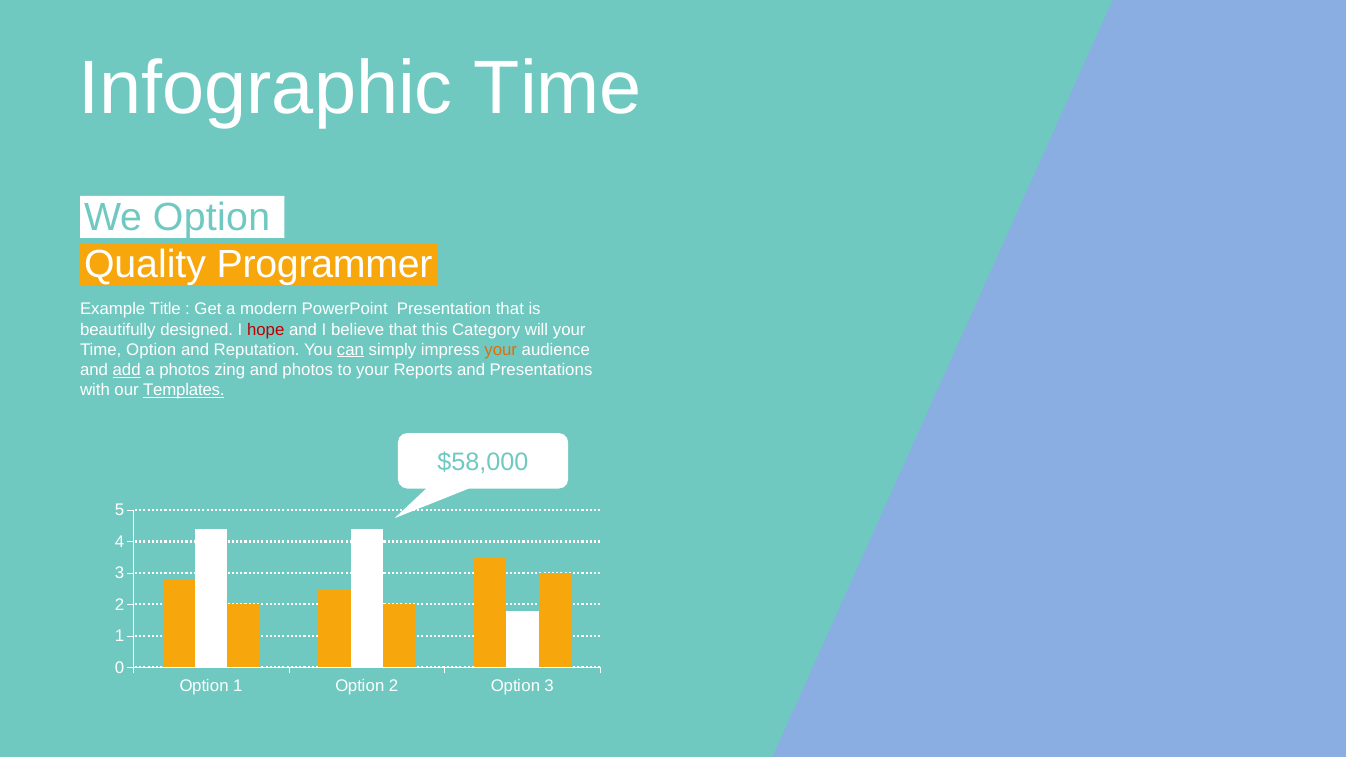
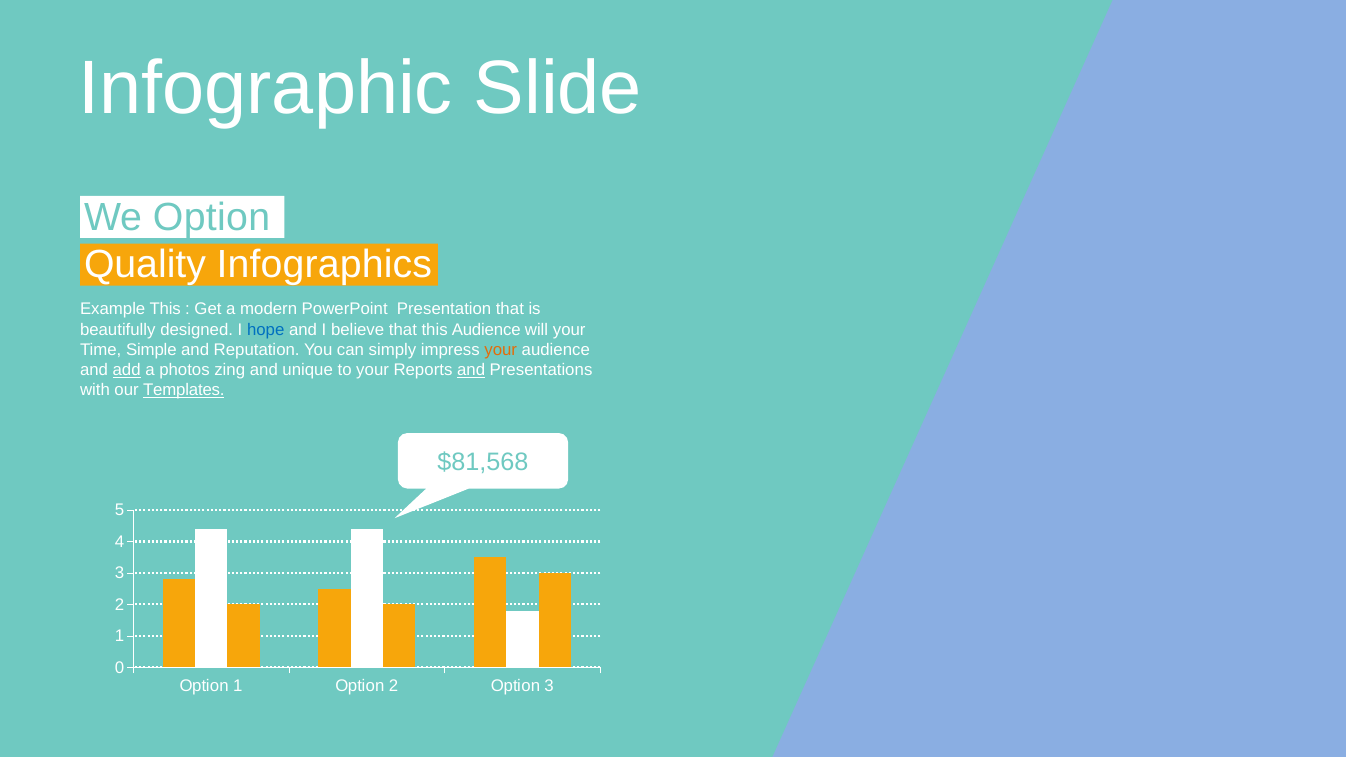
Infographic Time: Time -> Slide
Programmer: Programmer -> Infographics
Example Title: Title -> This
hope colour: red -> blue
this Category: Category -> Audience
Time Option: Option -> Simple
can underline: present -> none
and photos: photos -> unique
and at (471, 370) underline: none -> present
$58,000: $58,000 -> $81,568
